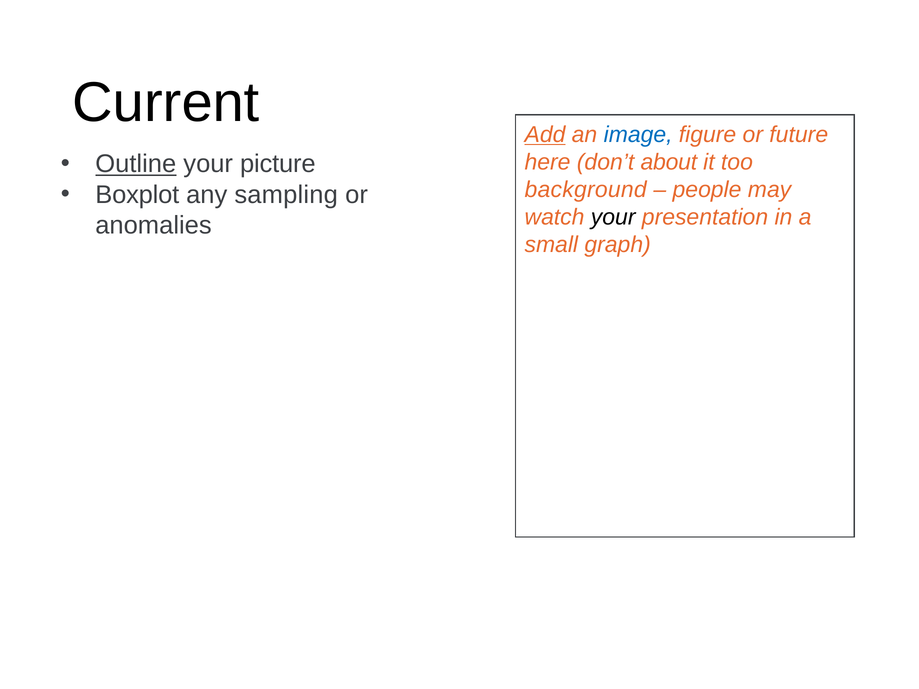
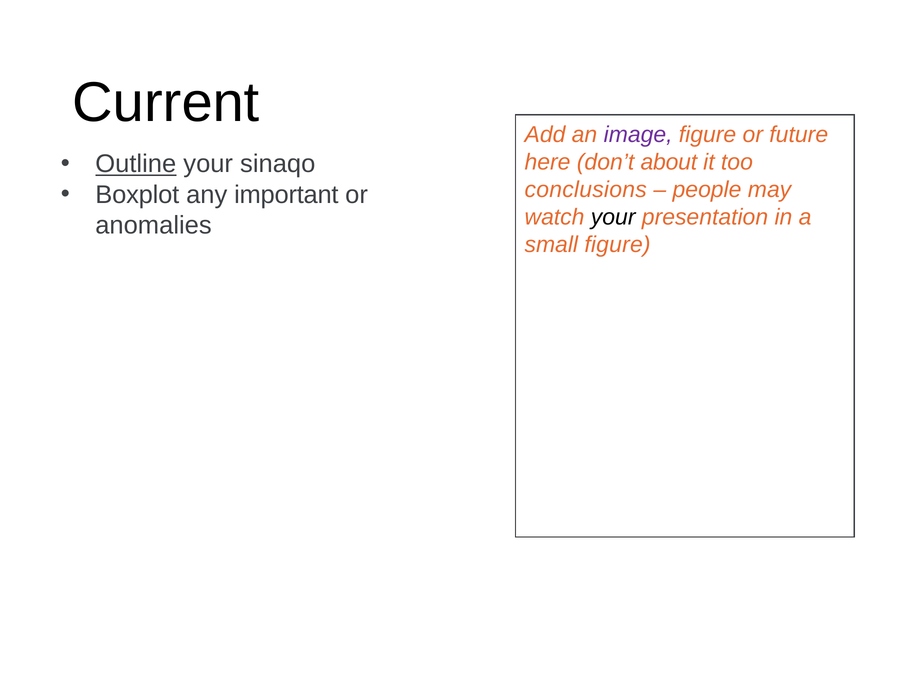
Add underline: present -> none
image colour: blue -> purple
picture: picture -> sinaqo
background: background -> conclusions
sampling: sampling -> important
small graph: graph -> figure
